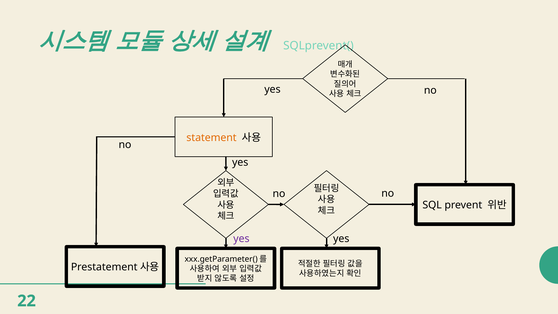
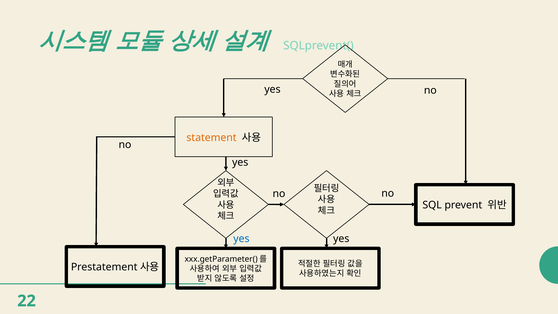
yes at (241, 239) colour: purple -> blue
